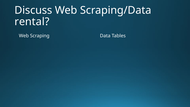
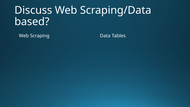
rental: rental -> based
